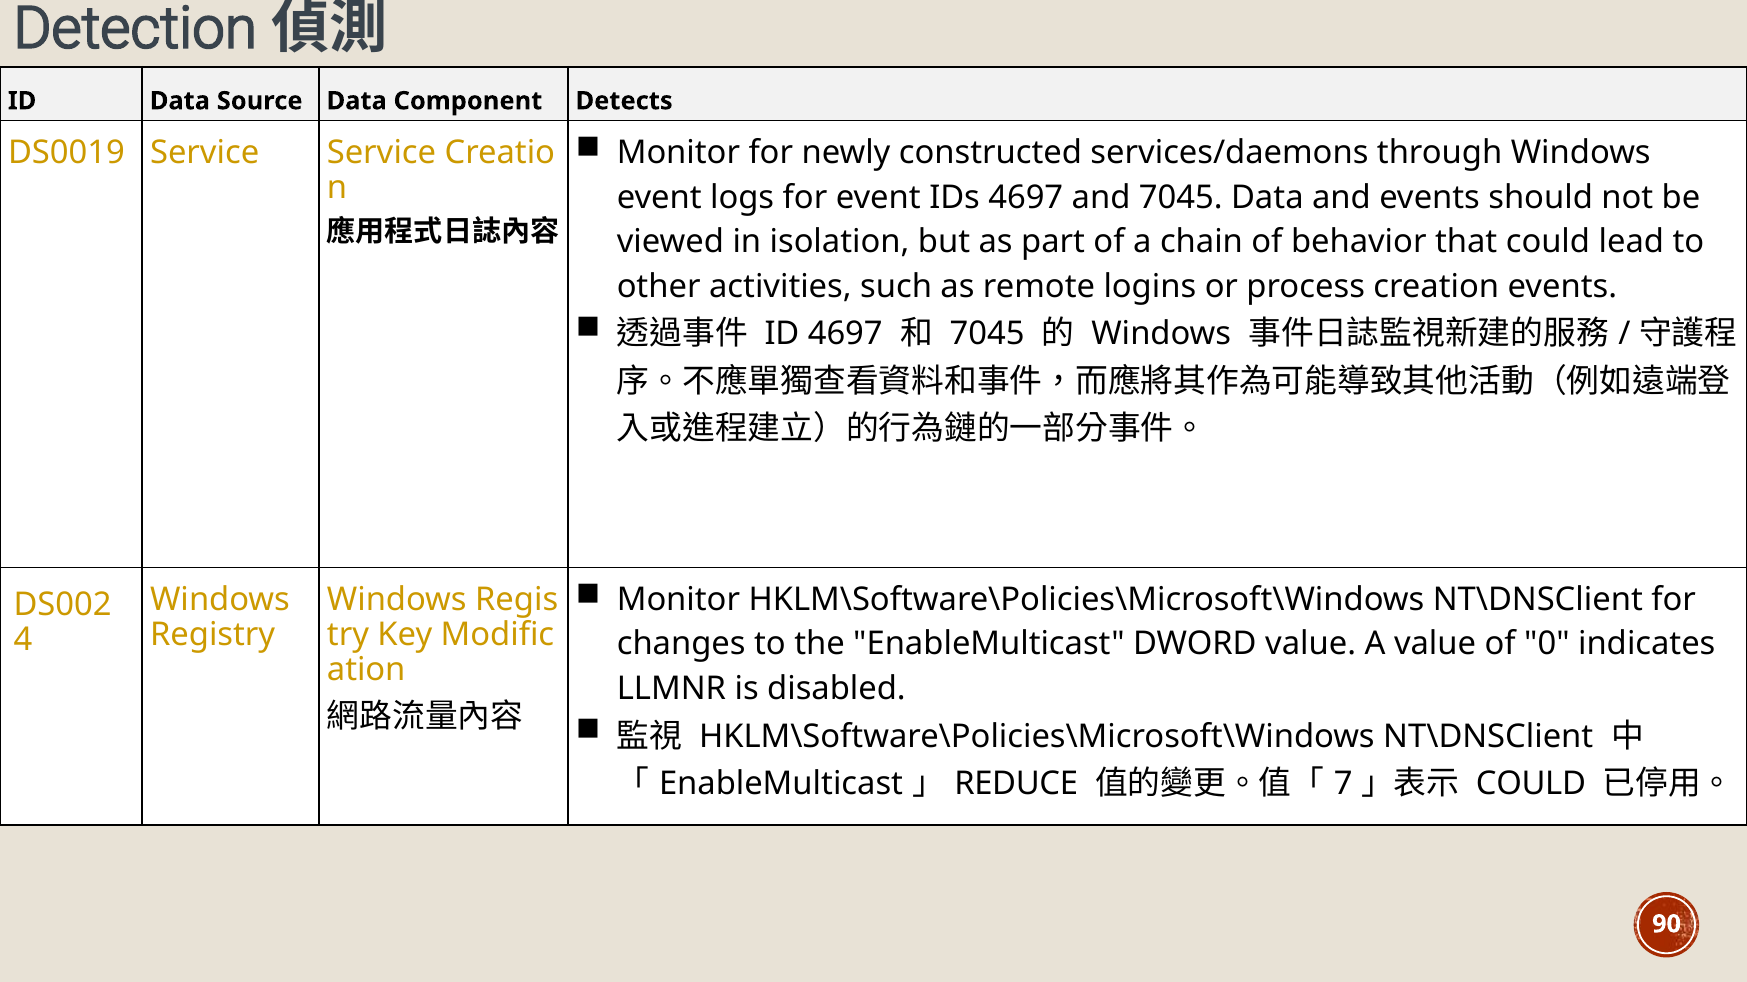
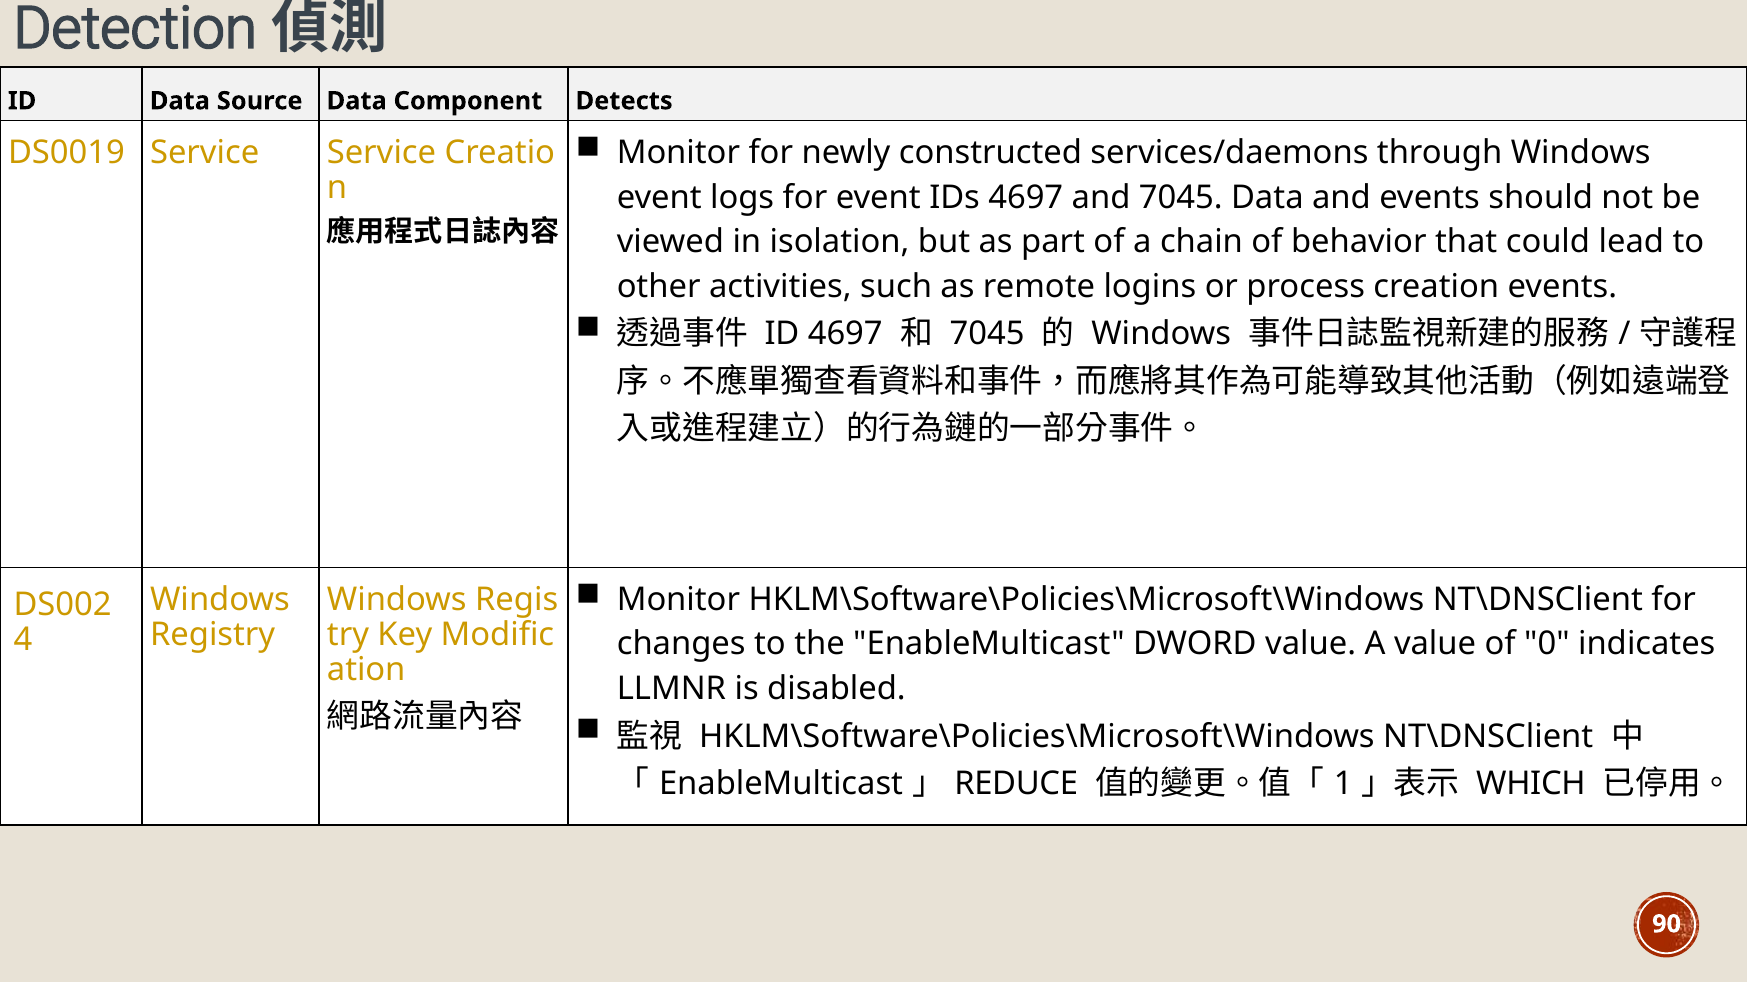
7: 7 -> 1
COULD at (1531, 784): COULD -> WHICH
